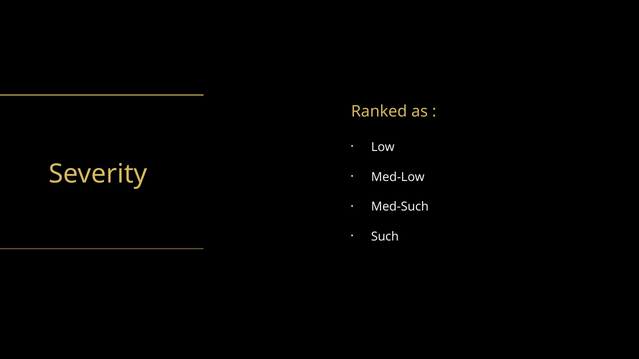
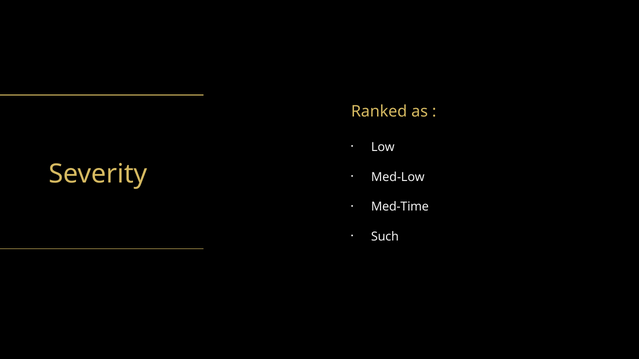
Med-Such: Med-Such -> Med-Time
